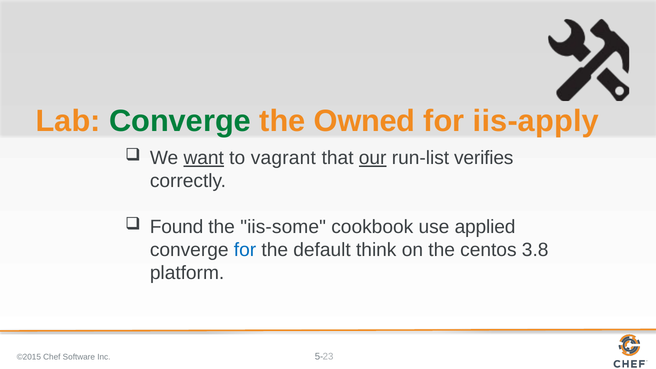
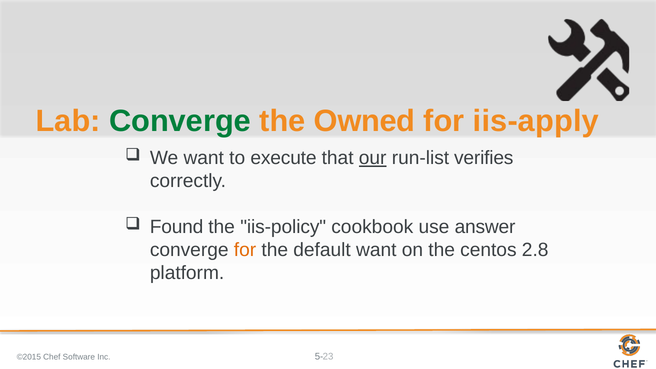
want at (204, 158) underline: present -> none
vagrant: vagrant -> execute
iis-some: iis-some -> iis-policy
applied: applied -> answer
for at (245, 250) colour: blue -> orange
default think: think -> want
3.8: 3.8 -> 2.8
